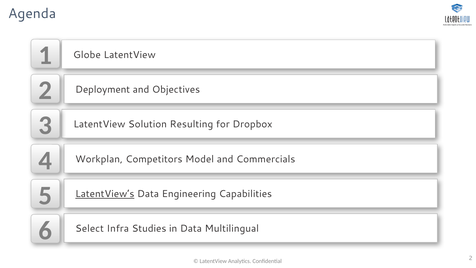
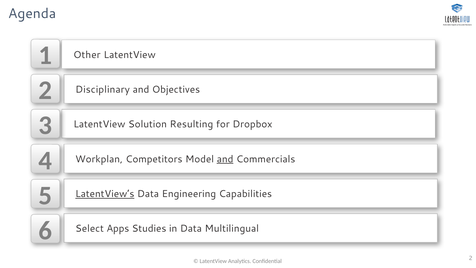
Globe: Globe -> Other
Deployment: Deployment -> Disciplinary
and at (225, 159) underline: none -> present
Infra: Infra -> Apps
